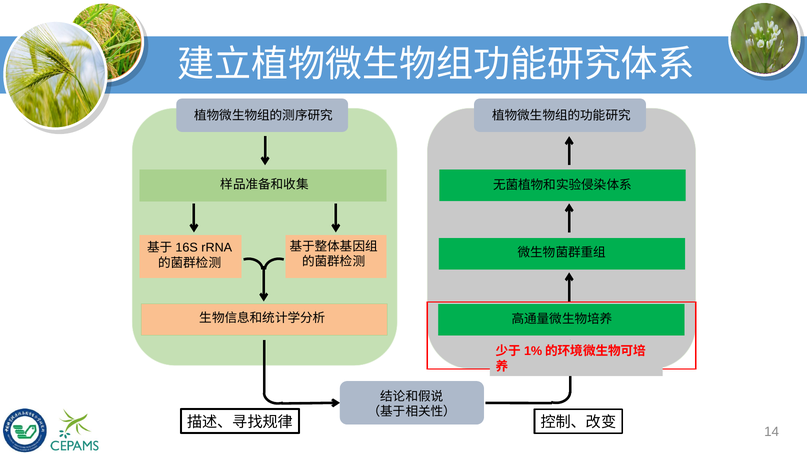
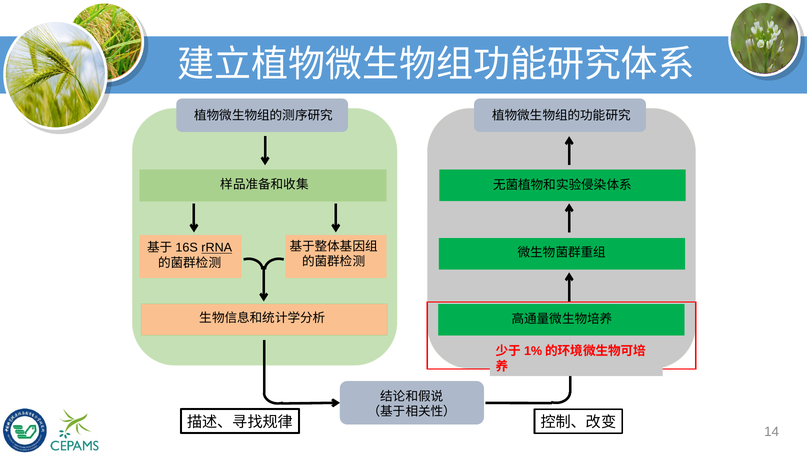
rRNA underline: none -> present
